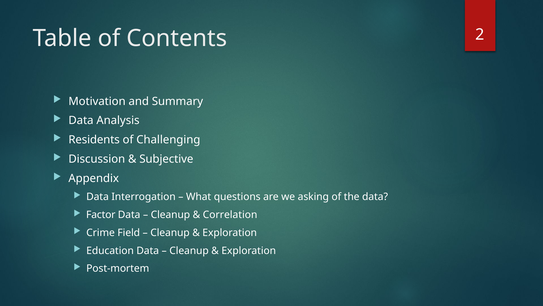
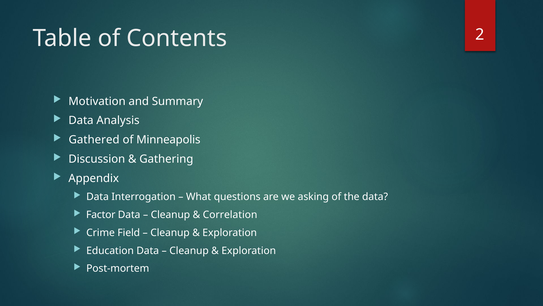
Residents: Residents -> Gathered
Challenging: Challenging -> Minneapolis
Subjective: Subjective -> Gathering
